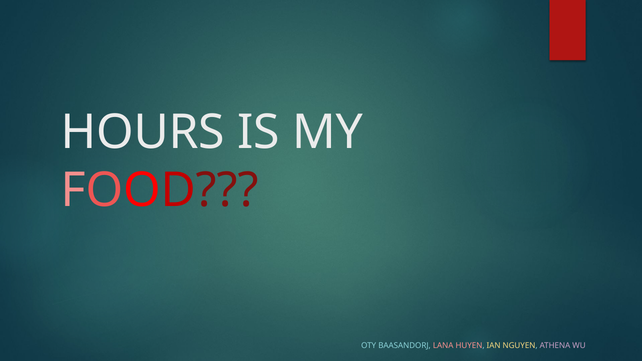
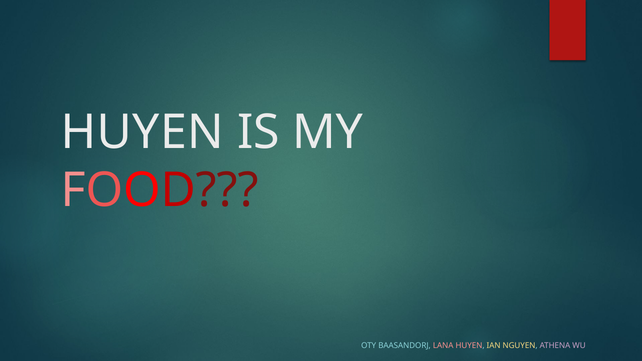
HOURS at (143, 133): HOURS -> HUYEN
